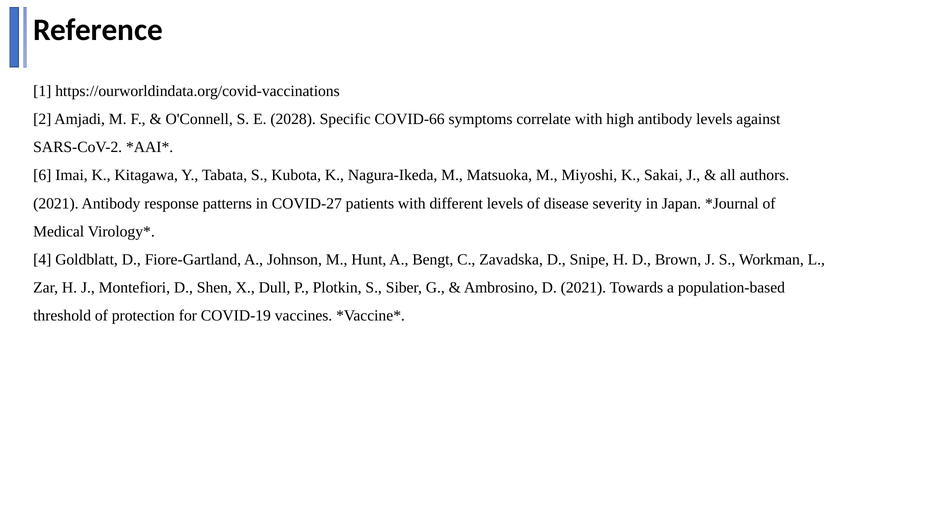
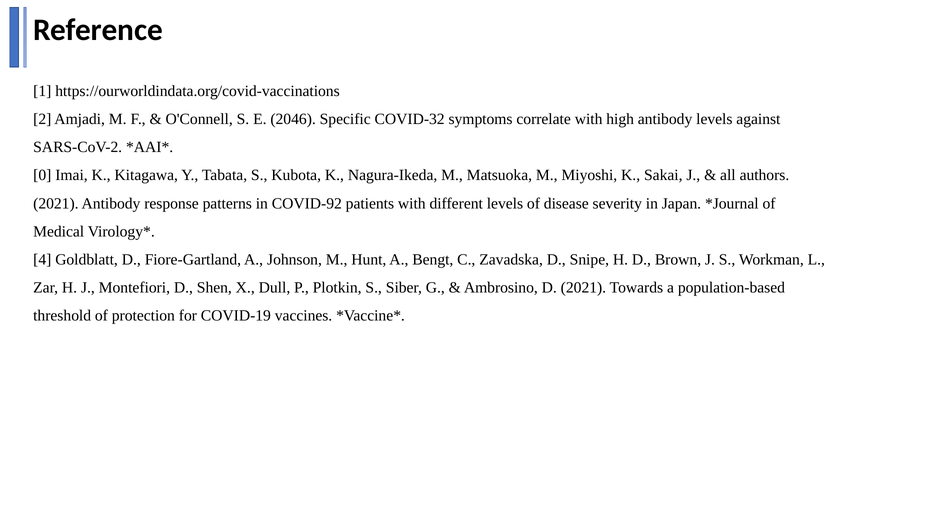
2028: 2028 -> 2046
COVID-66: COVID-66 -> COVID-32
6: 6 -> 0
COVID-27: COVID-27 -> COVID-92
